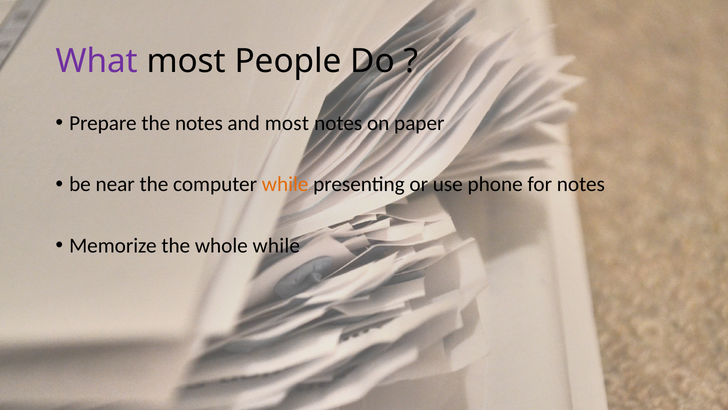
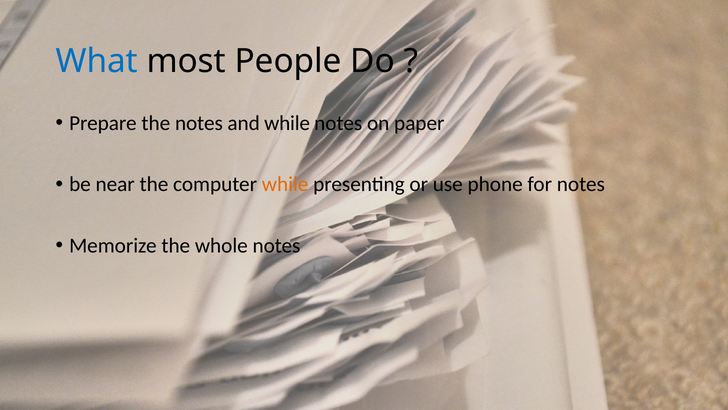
What colour: purple -> blue
and most: most -> while
whole while: while -> notes
